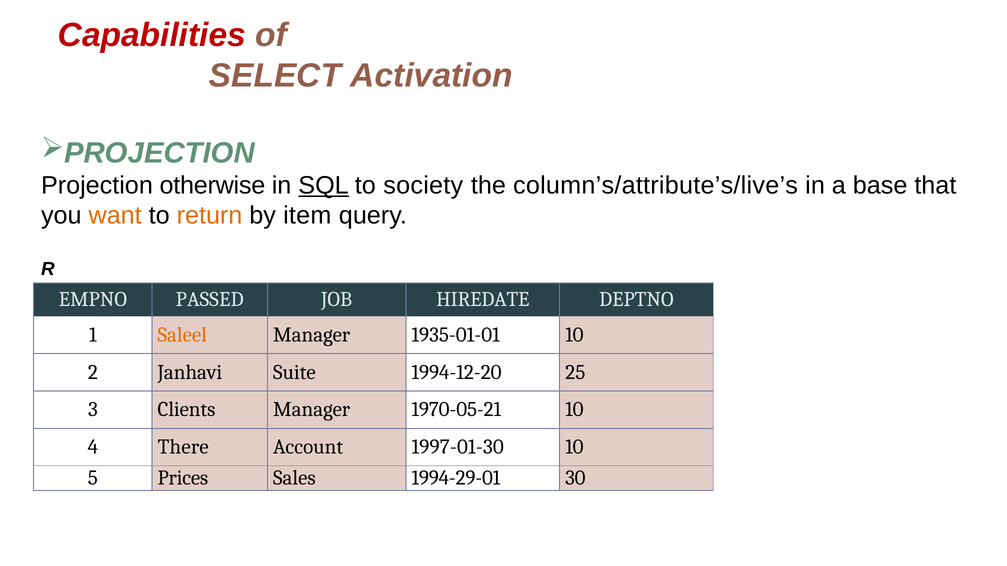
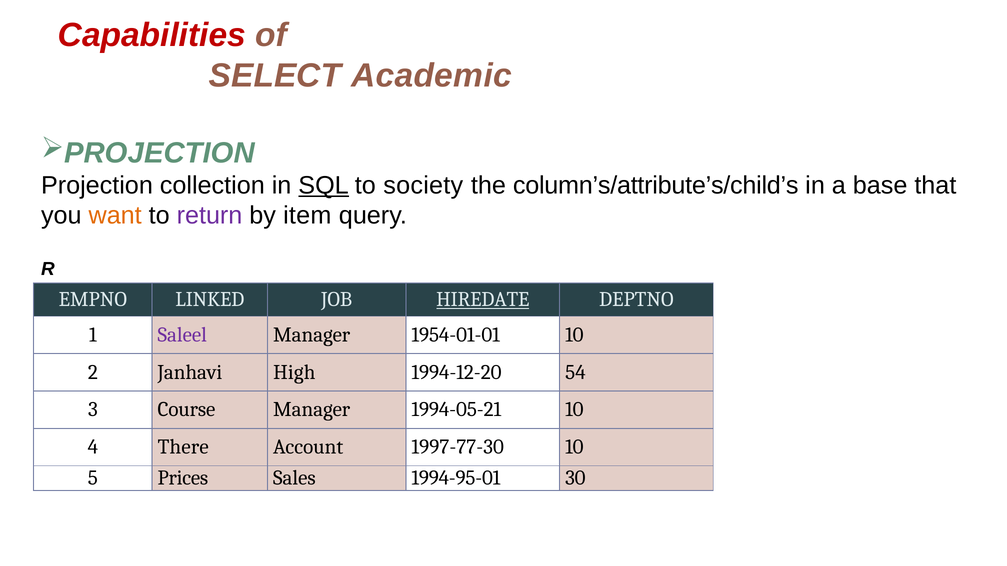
Activation: Activation -> Academic
otherwise: otherwise -> collection
column’s/attribute’s/live’s: column’s/attribute’s/live’s -> column’s/attribute’s/child’s
return colour: orange -> purple
PASSED: PASSED -> LINKED
HIREDATE underline: none -> present
Saleel colour: orange -> purple
1935-01-01: 1935-01-01 -> 1954-01-01
Suite: Suite -> High
25: 25 -> 54
Clients: Clients -> Course
1970-05-21: 1970-05-21 -> 1994-05-21
1997-01-30: 1997-01-30 -> 1997-77-30
1994-29-01: 1994-29-01 -> 1994-95-01
